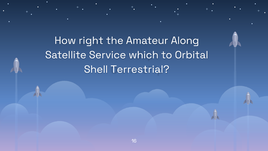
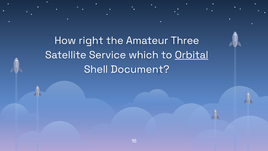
Along: Along -> Three
Orbital underline: none -> present
Terrestrial: Terrestrial -> Document
